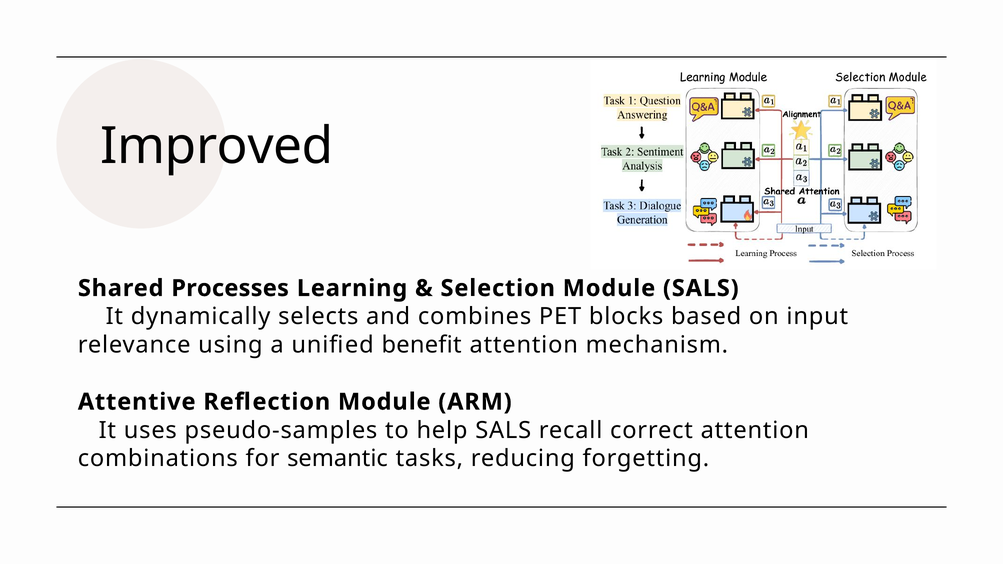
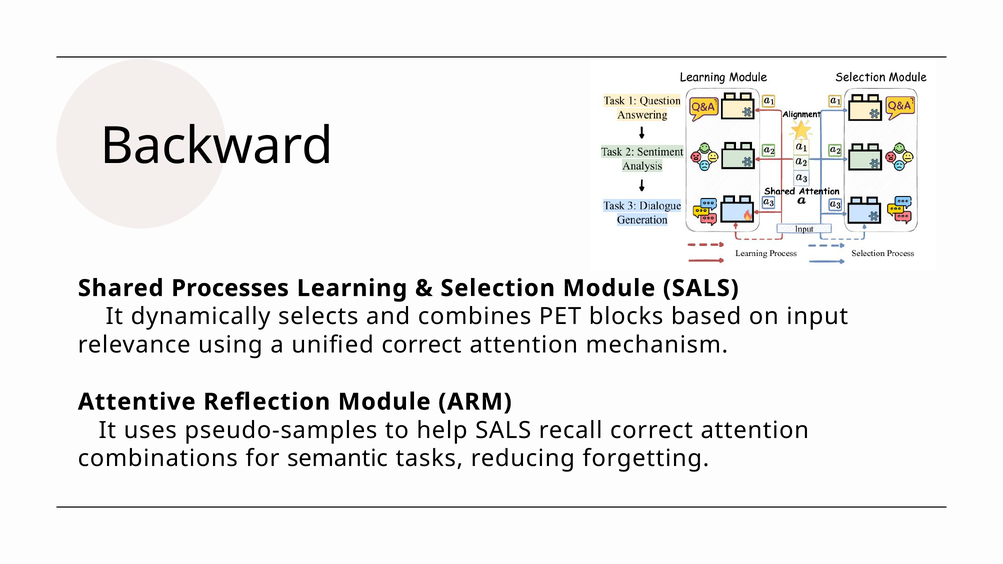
Improved: Improved -> Backward
unified benefit: benefit -> correct
